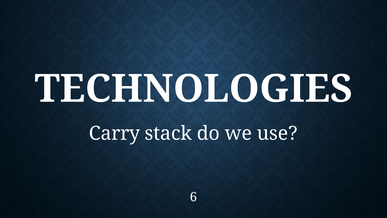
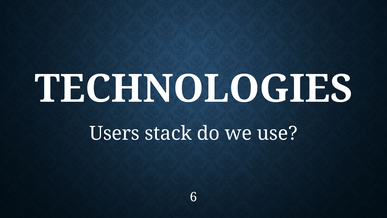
Carry: Carry -> Users
